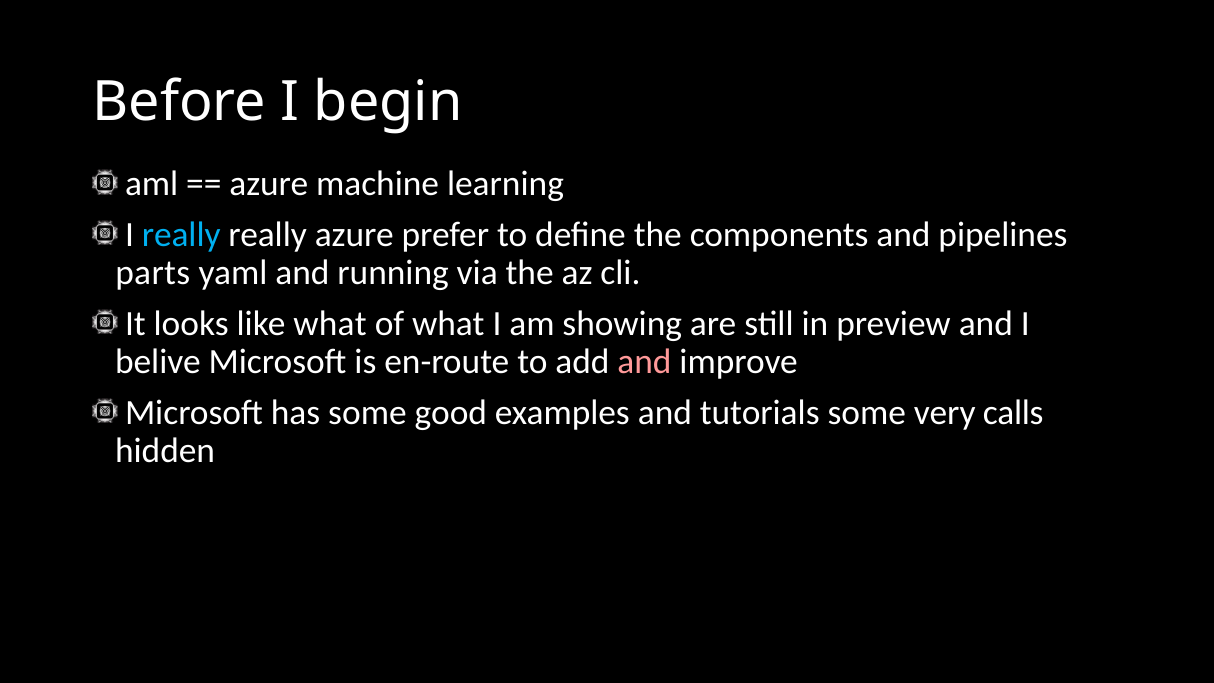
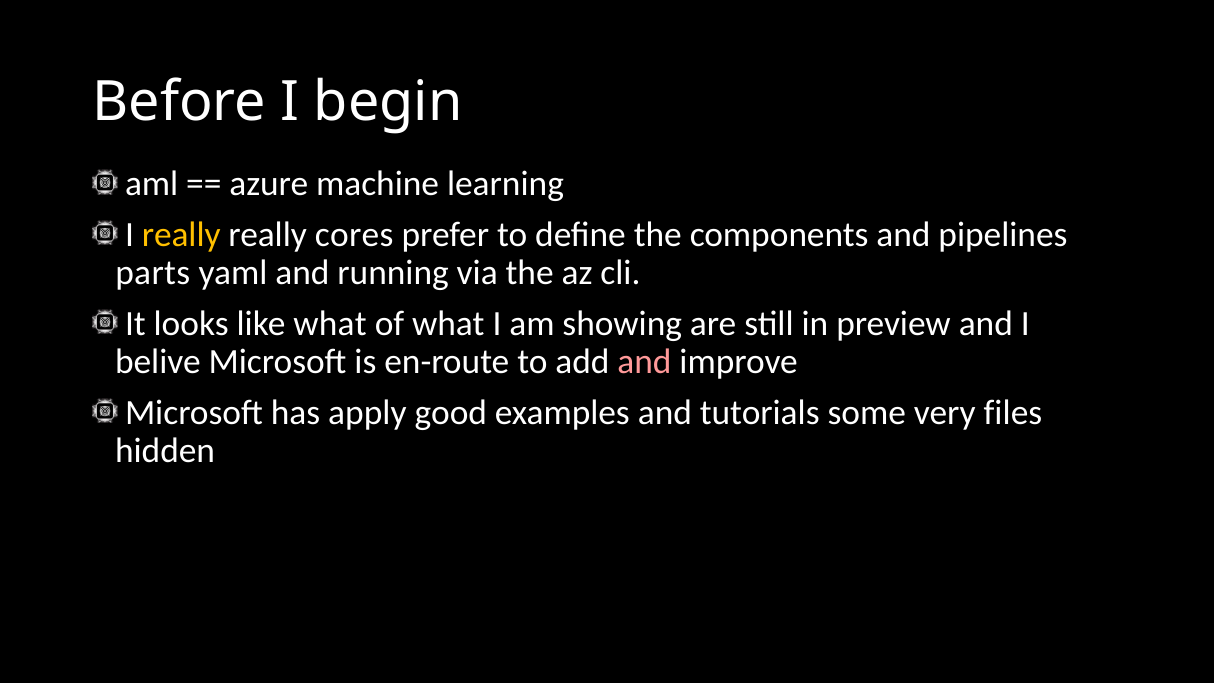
really at (181, 234) colour: light blue -> yellow
really azure: azure -> cores
has some: some -> apply
calls: calls -> files
